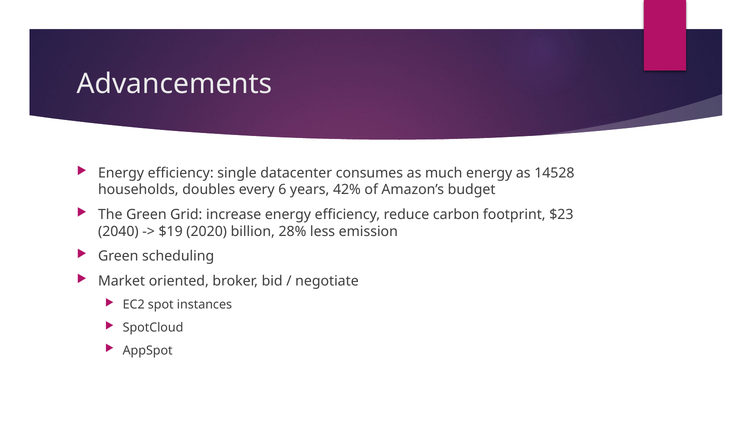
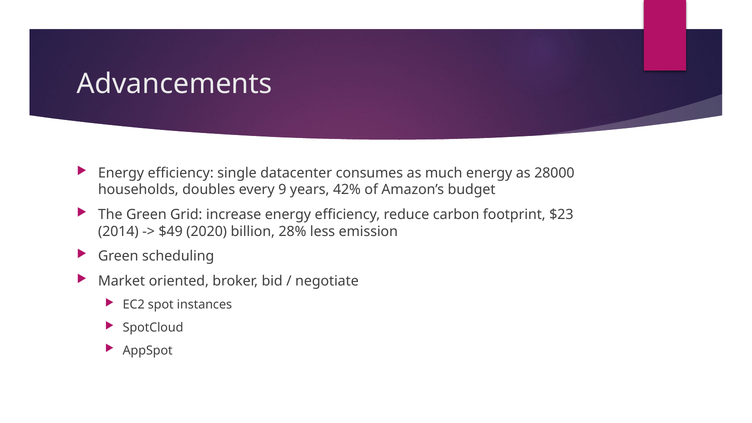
14528: 14528 -> 28000
6: 6 -> 9
2040: 2040 -> 2014
$19: $19 -> $49
